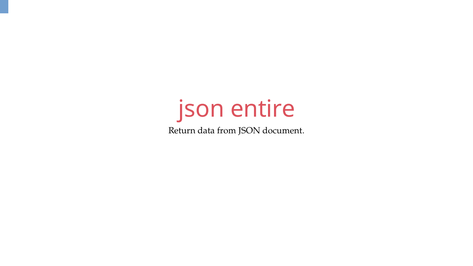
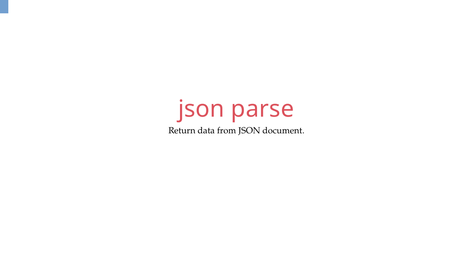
entire: entire -> parse
